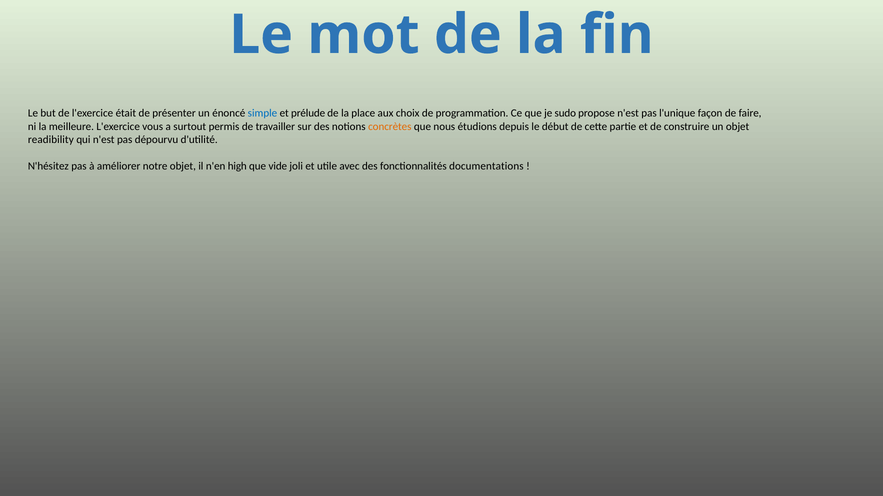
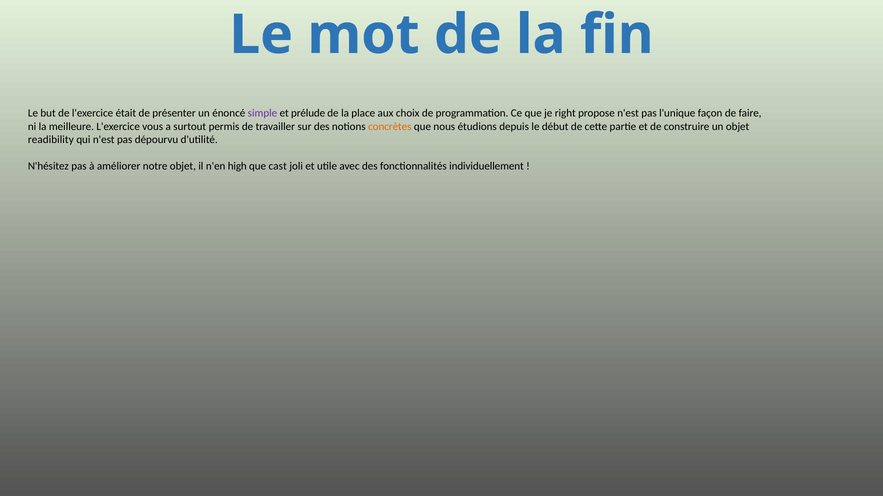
simple colour: blue -> purple
sudo: sudo -> right
vide: vide -> cast
documentations: documentations -> individuellement
